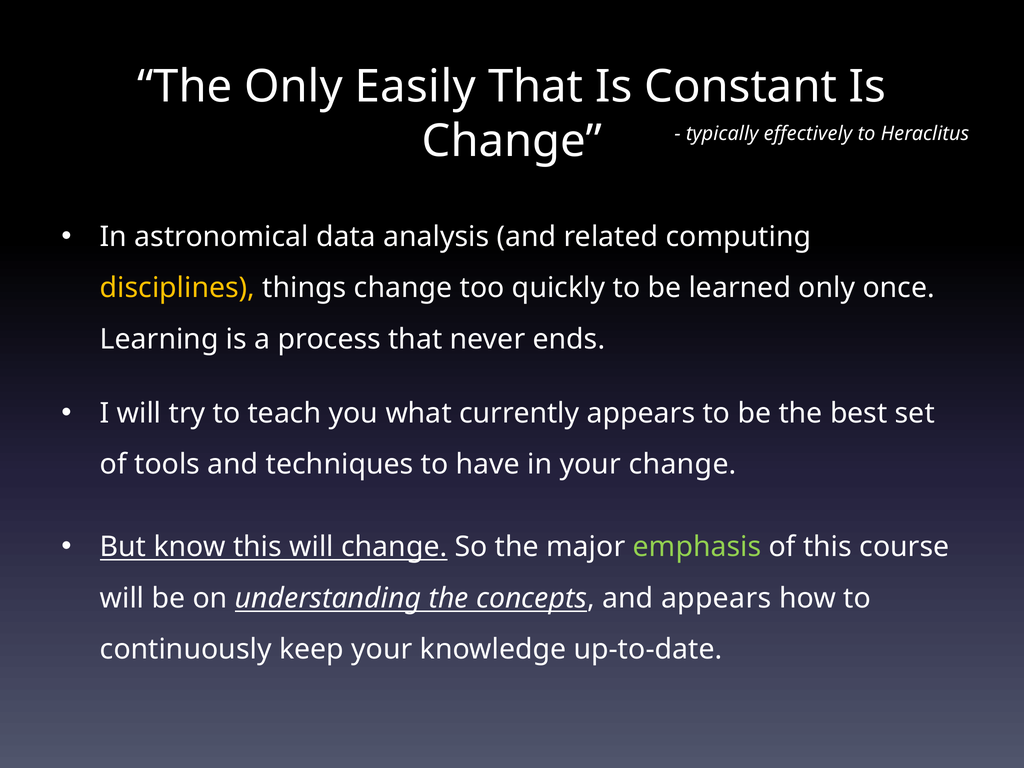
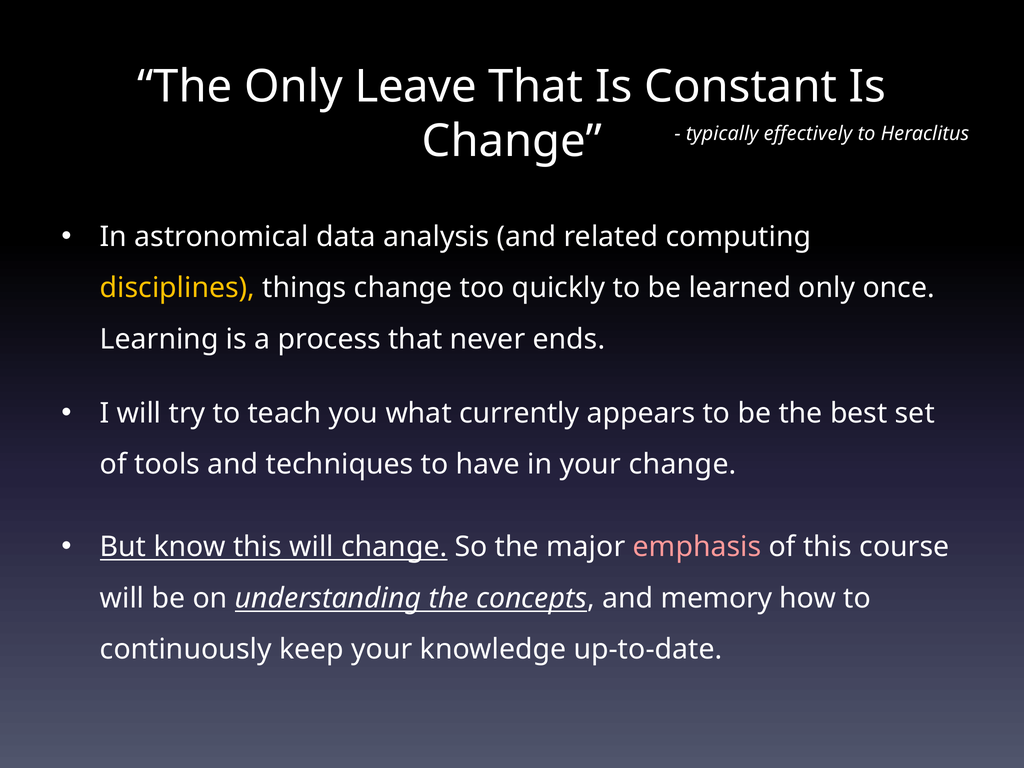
Easily: Easily -> Leave
emphasis colour: light green -> pink
and appears: appears -> memory
